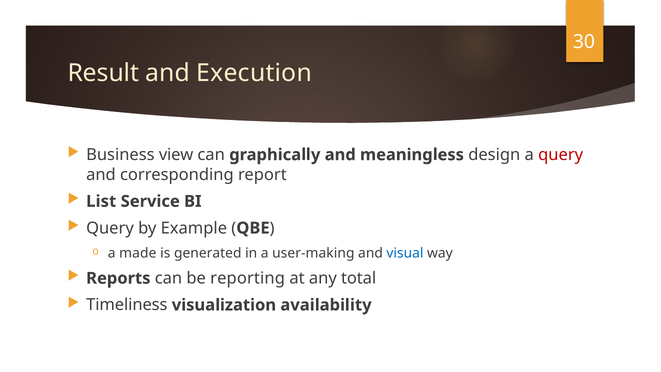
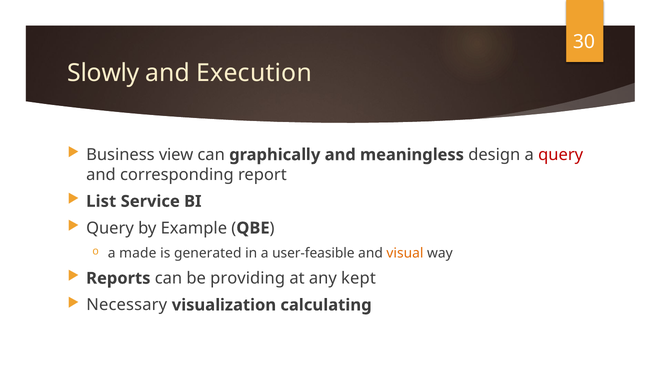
Result: Result -> Slowly
user-making: user-making -> user-feasible
visual colour: blue -> orange
reporting: reporting -> providing
total: total -> kept
Timeliness: Timeliness -> Necessary
availability: availability -> calculating
